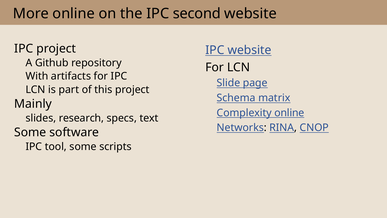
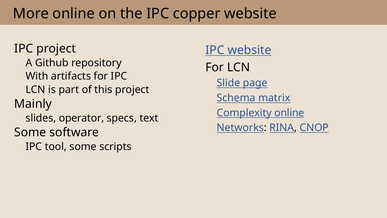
second: second -> copper
research: research -> operator
